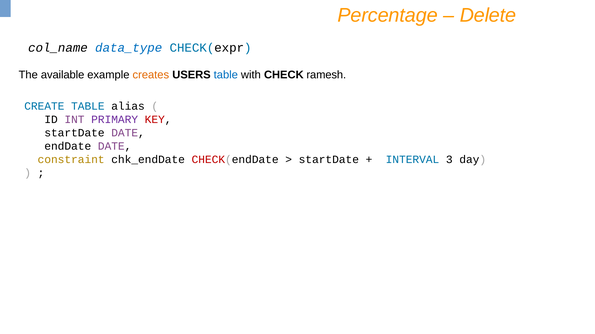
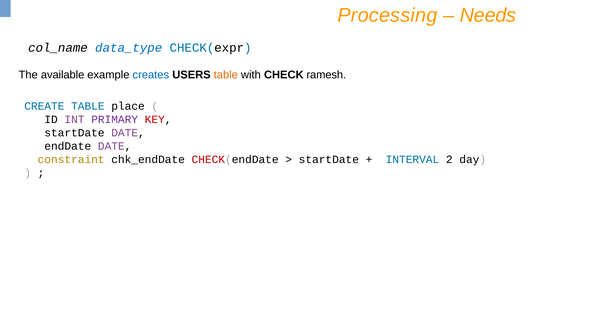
Percentage: Percentage -> Processing
Delete: Delete -> Needs
creates colour: orange -> blue
table at (226, 75) colour: blue -> orange
alias: alias -> place
3: 3 -> 2
